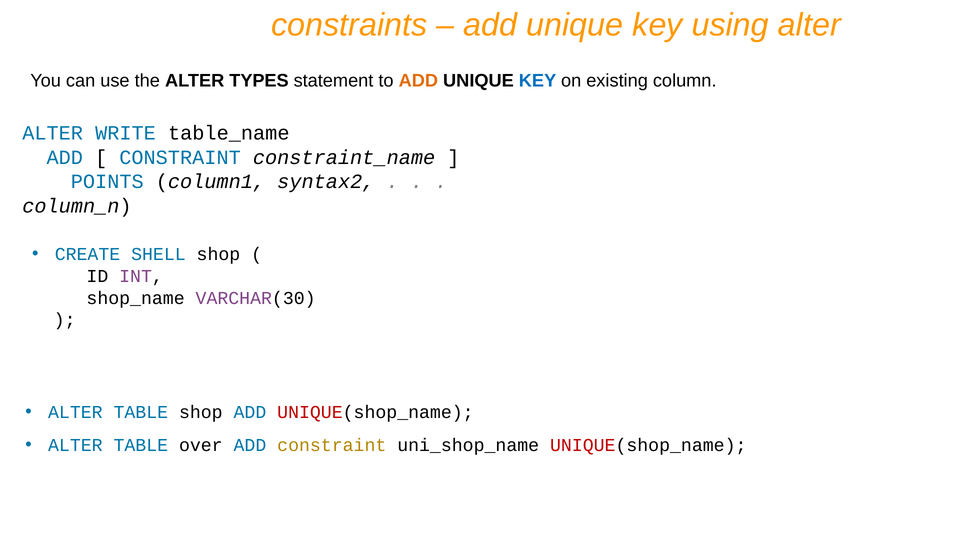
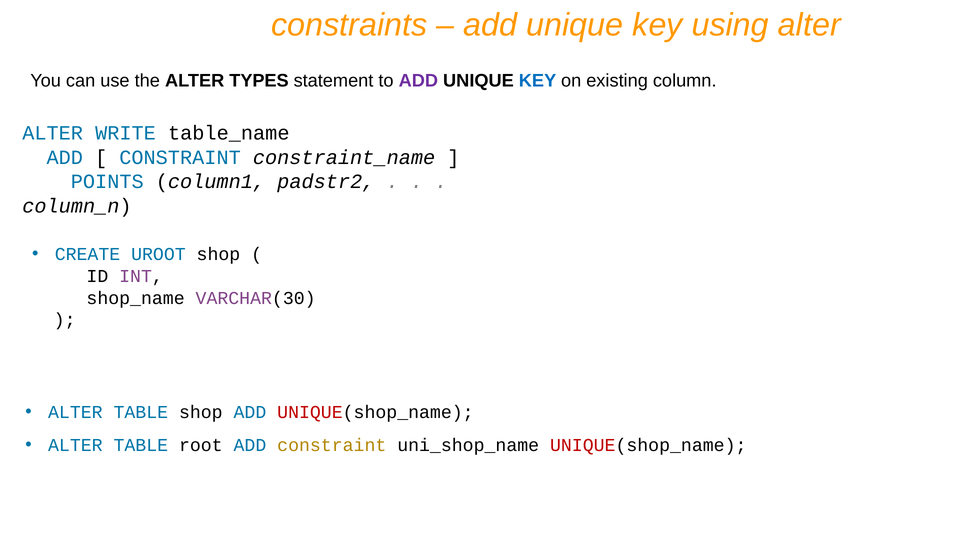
ADD at (418, 81) colour: orange -> purple
syntax2: syntax2 -> padstr2
SHELL: SHELL -> UROOT
over: over -> root
